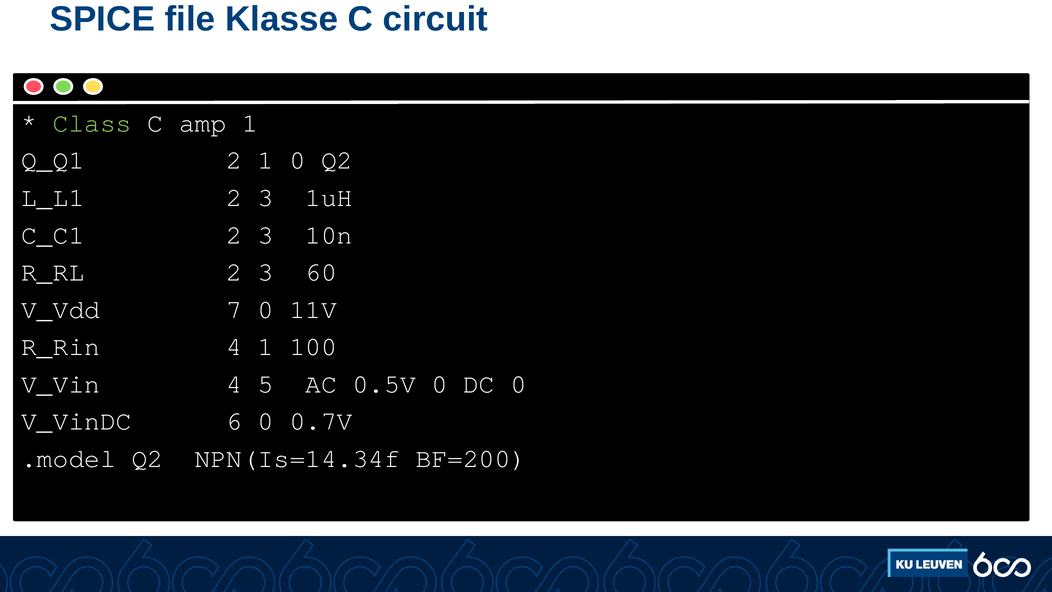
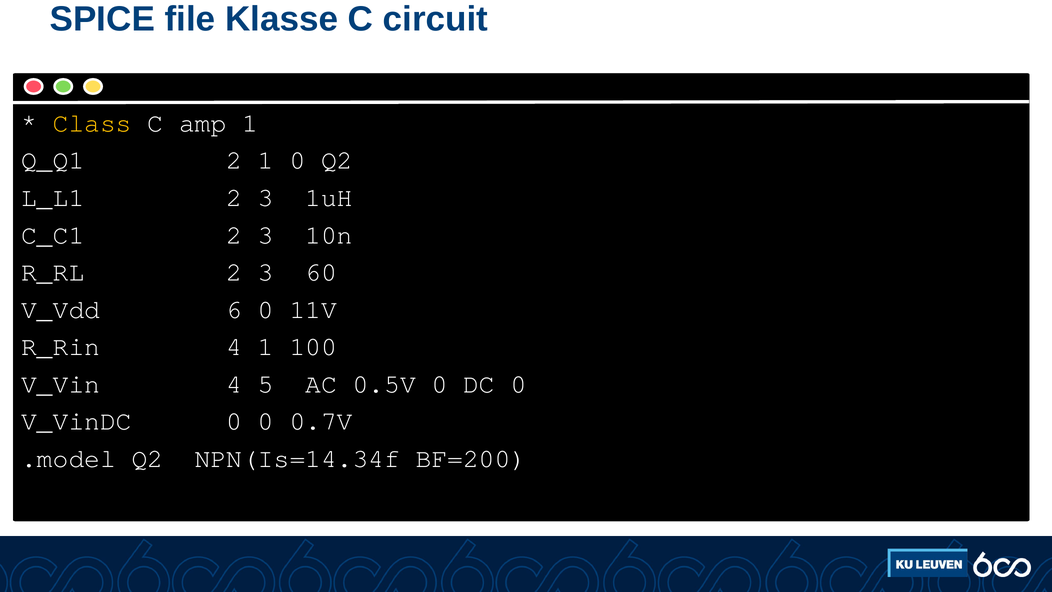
Class colour: light green -> yellow
7: 7 -> 6
V_VinDC 6: 6 -> 0
